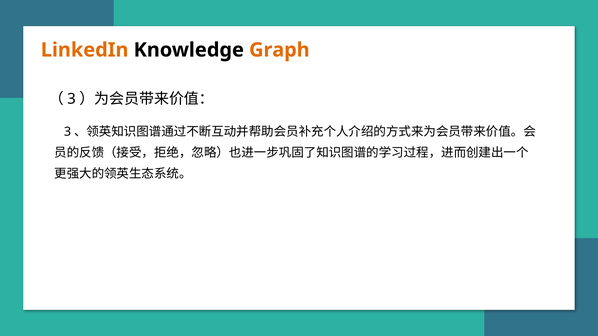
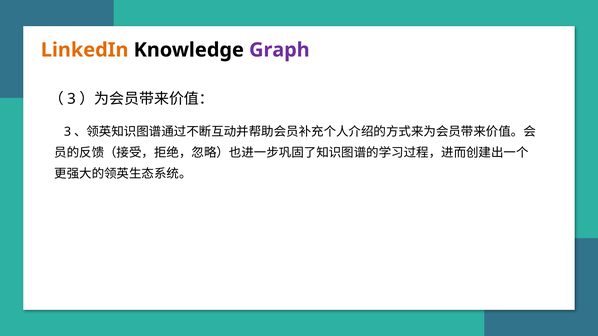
Graph colour: orange -> purple
